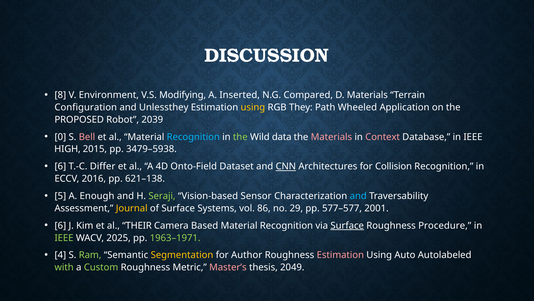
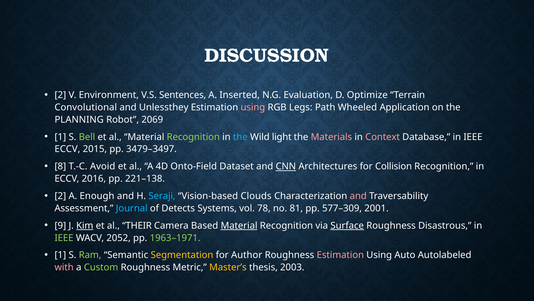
8 at (60, 95): 8 -> 2
Modifying: Modifying -> Sentences
Compared: Compared -> Evaluation
D Materials: Materials -> Optimize
Configuration: Configuration -> Convolutional
using at (253, 107) colour: yellow -> pink
They: They -> Legs
PROPOSED: PROPOSED -> PLANNING
2039: 2039 -> 2069
0 at (60, 137): 0 -> 1
Bell colour: pink -> light green
Recognition at (193, 137) colour: light blue -> light green
the at (240, 137) colour: light green -> light blue
data: data -> light
HIGH at (67, 149): HIGH -> ECCV
3479–5938: 3479–5938 -> 3479–3497
6 at (60, 166): 6 -> 8
Differ: Differ -> Avoid
621–138: 621–138 -> 221–138
5 at (60, 196): 5 -> 2
Seraji colour: light green -> light blue
Sensor: Sensor -> Clouds
and at (358, 196) colour: light blue -> pink
Journal colour: yellow -> light blue
of Surface: Surface -> Detects
86: 86 -> 78
29: 29 -> 81
577–577: 577–577 -> 577–309
6 at (60, 225): 6 -> 9
Kim underline: none -> present
Material at (239, 225) underline: none -> present
Procedure: Procedure -> Disastrous
2025: 2025 -> 2052
4 at (60, 255): 4 -> 1
with colour: light green -> pink
Master’s colour: pink -> yellow
2049: 2049 -> 2003
